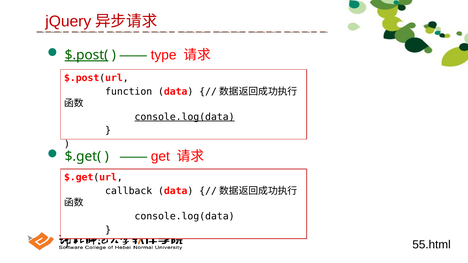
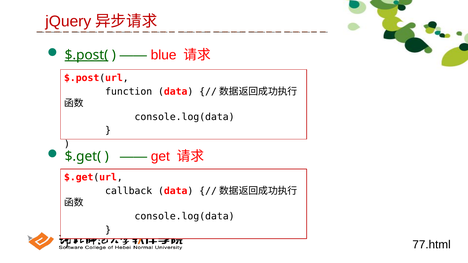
type: type -> blue
console.log(data at (185, 117) underline: present -> none
55.html: 55.html -> 77.html
